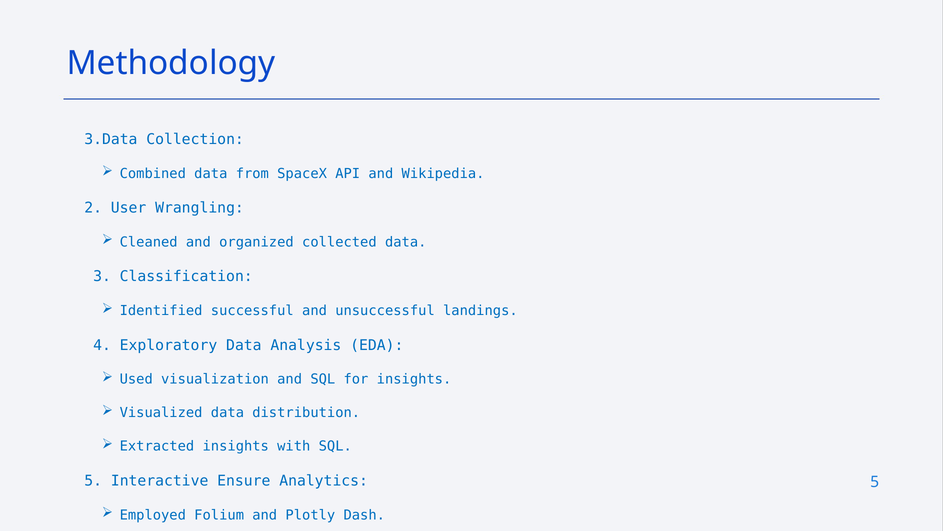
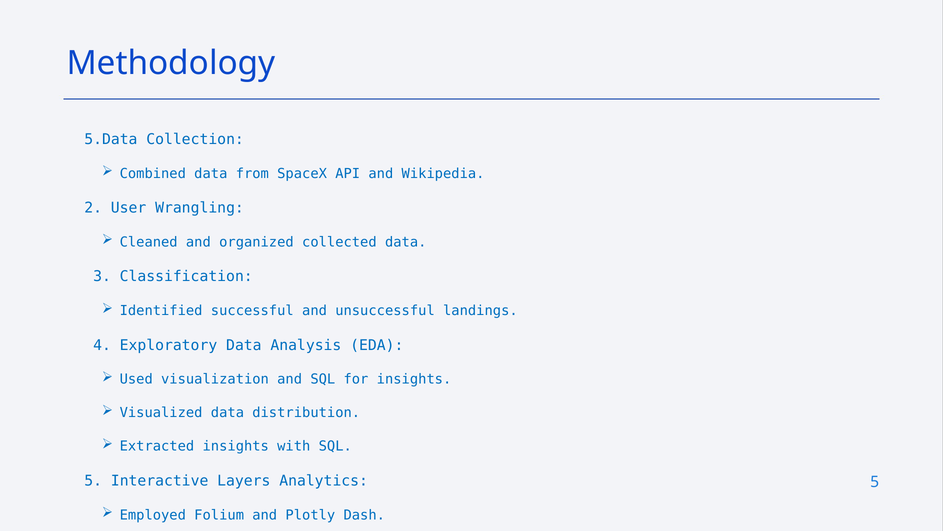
3.Data: 3.Data -> 5.Data
Ensure: Ensure -> Layers
